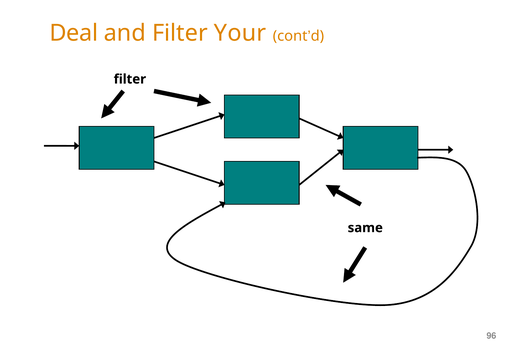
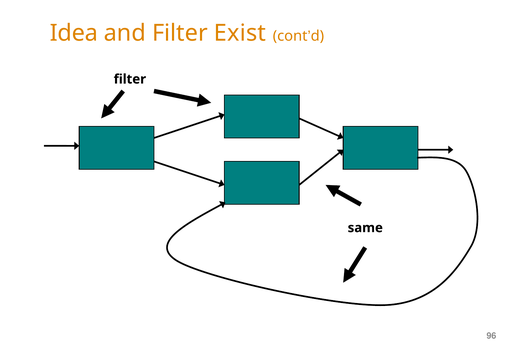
Deal: Deal -> Idea
Your: Your -> Exist
